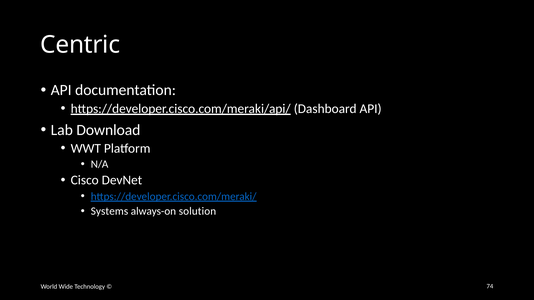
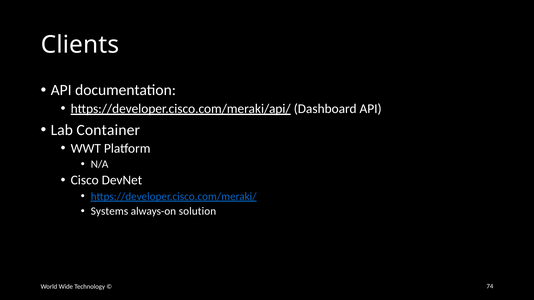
Centric: Centric -> Clients
Download: Download -> Container
